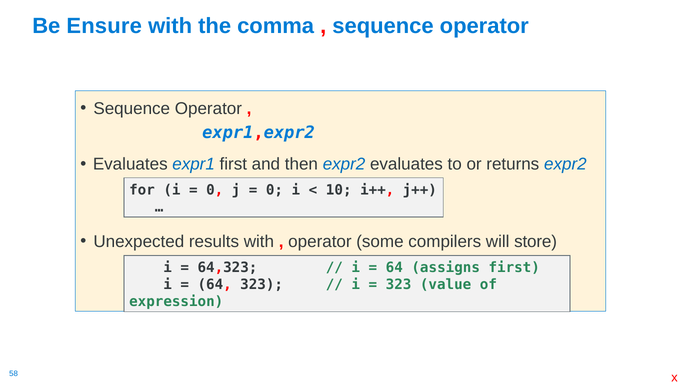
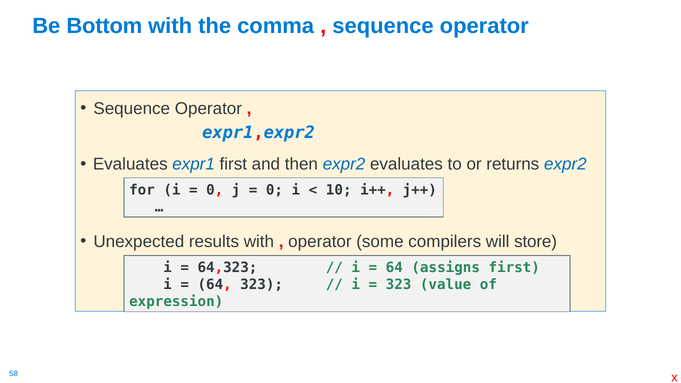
Ensure: Ensure -> Bottom
